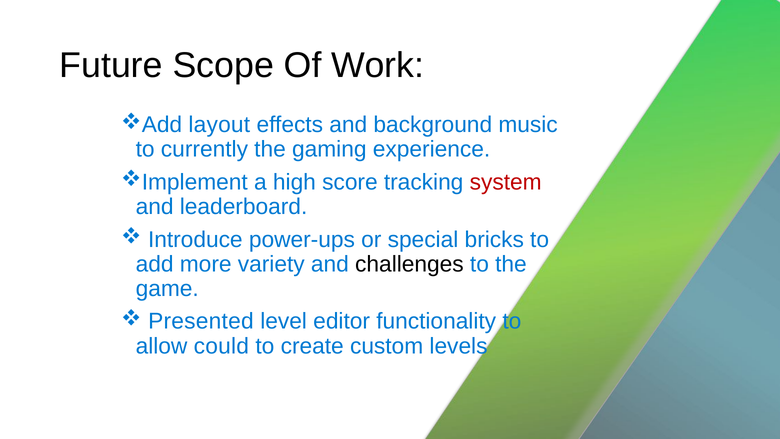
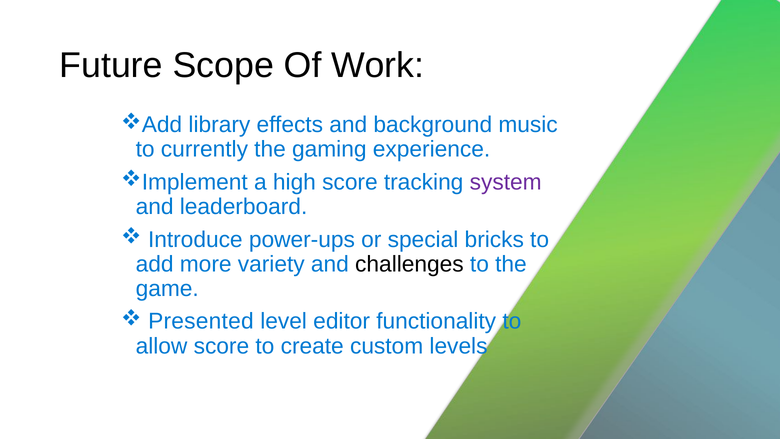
layout: layout -> library
system colour: red -> purple
allow could: could -> score
